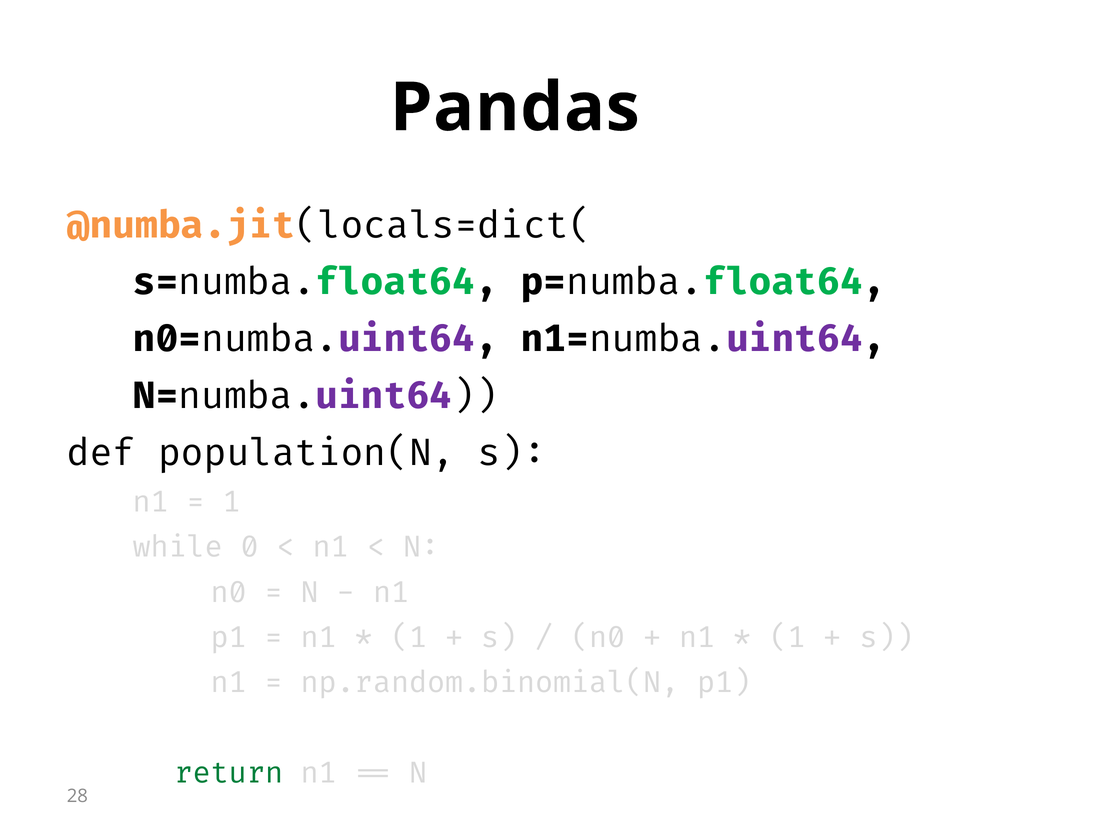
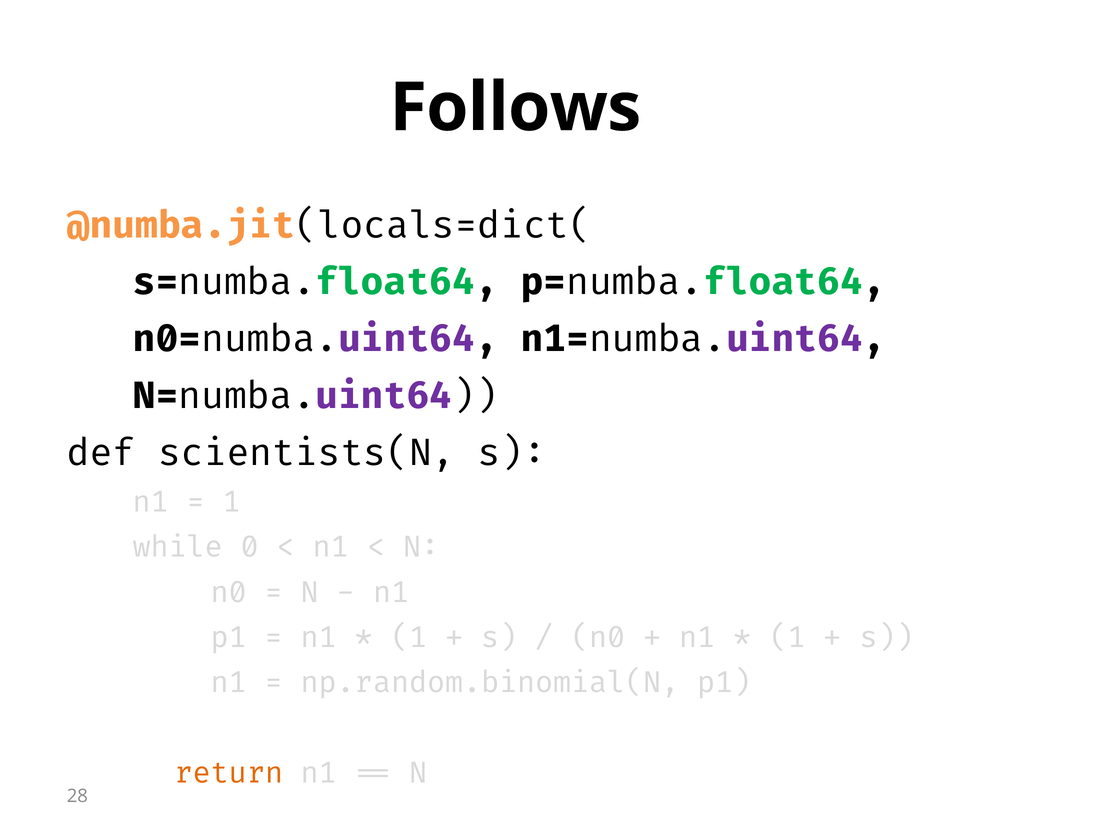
Pandas: Pandas -> Follows
population(N: population(N -> scientists(N
return colour: green -> orange
